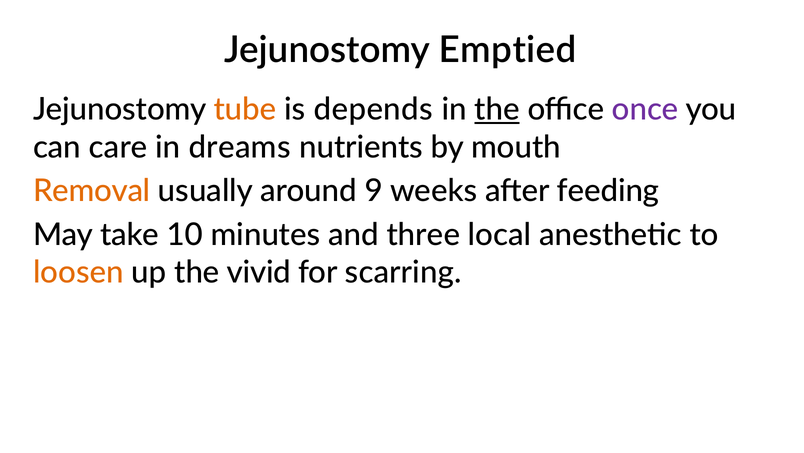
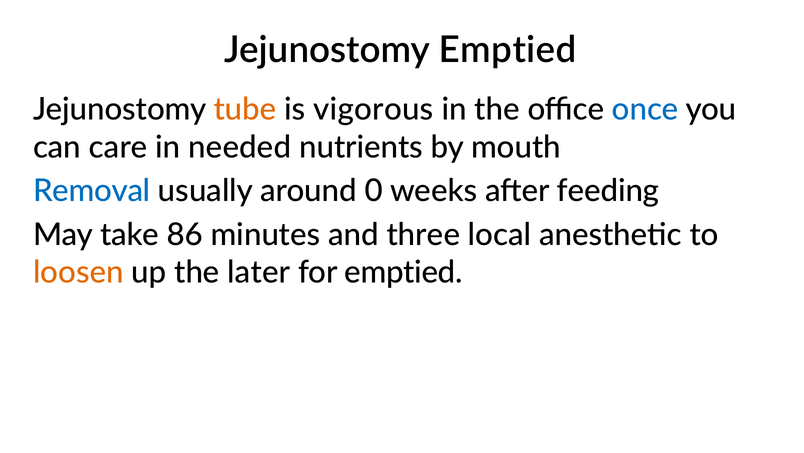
depends: depends -> vigorous
the at (497, 109) underline: present -> none
once colour: purple -> blue
dreams: dreams -> needed
Removal colour: orange -> blue
9: 9 -> 0
10: 10 -> 86
vivid: vivid -> later
for scarring: scarring -> emptied
